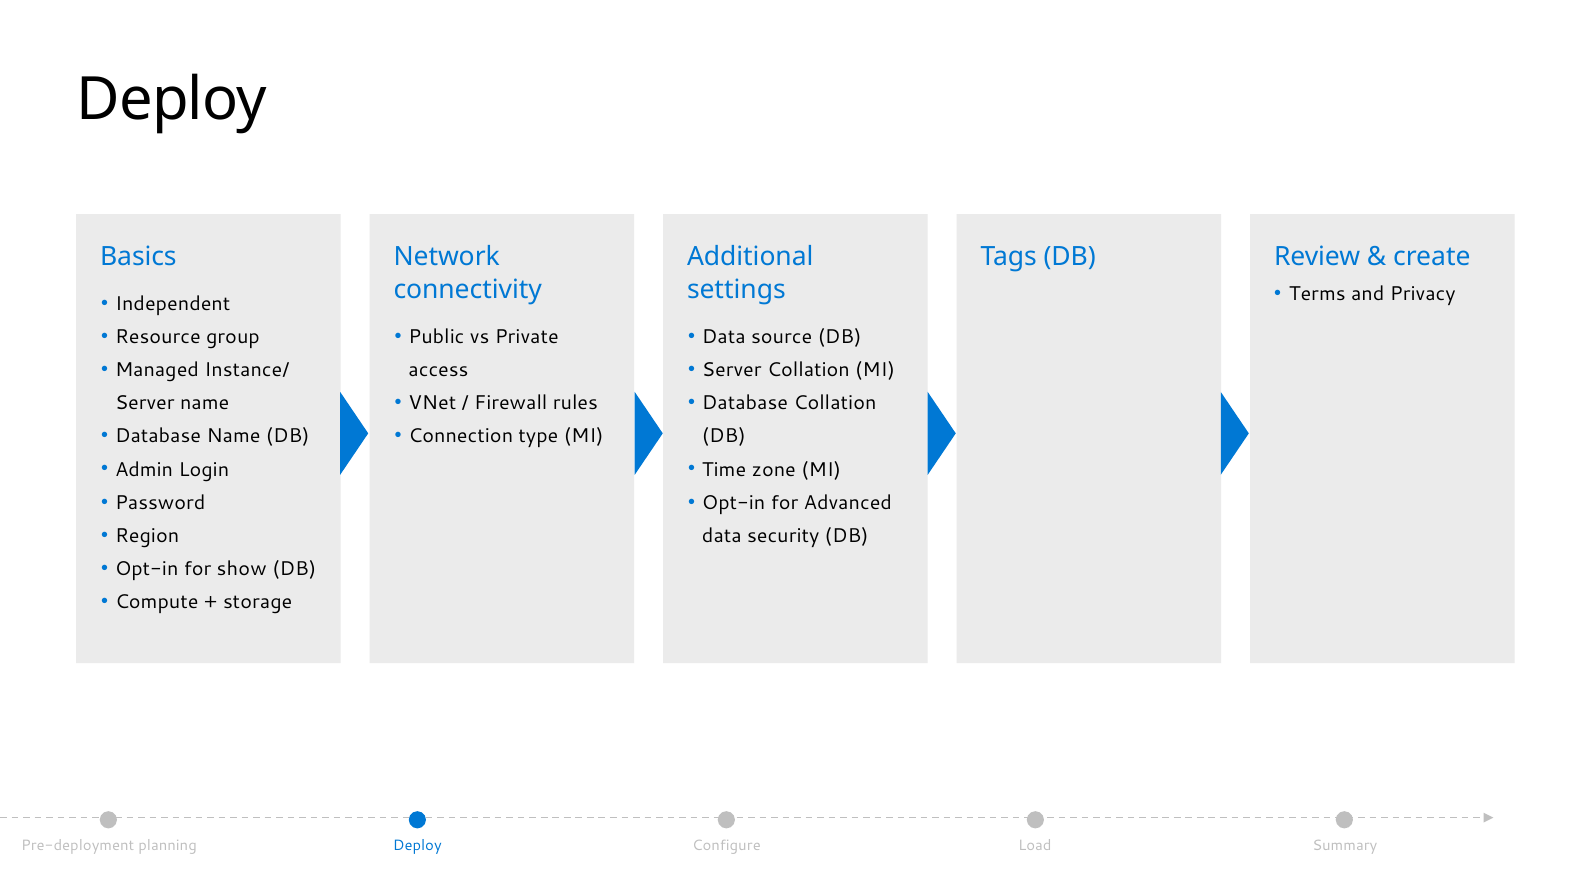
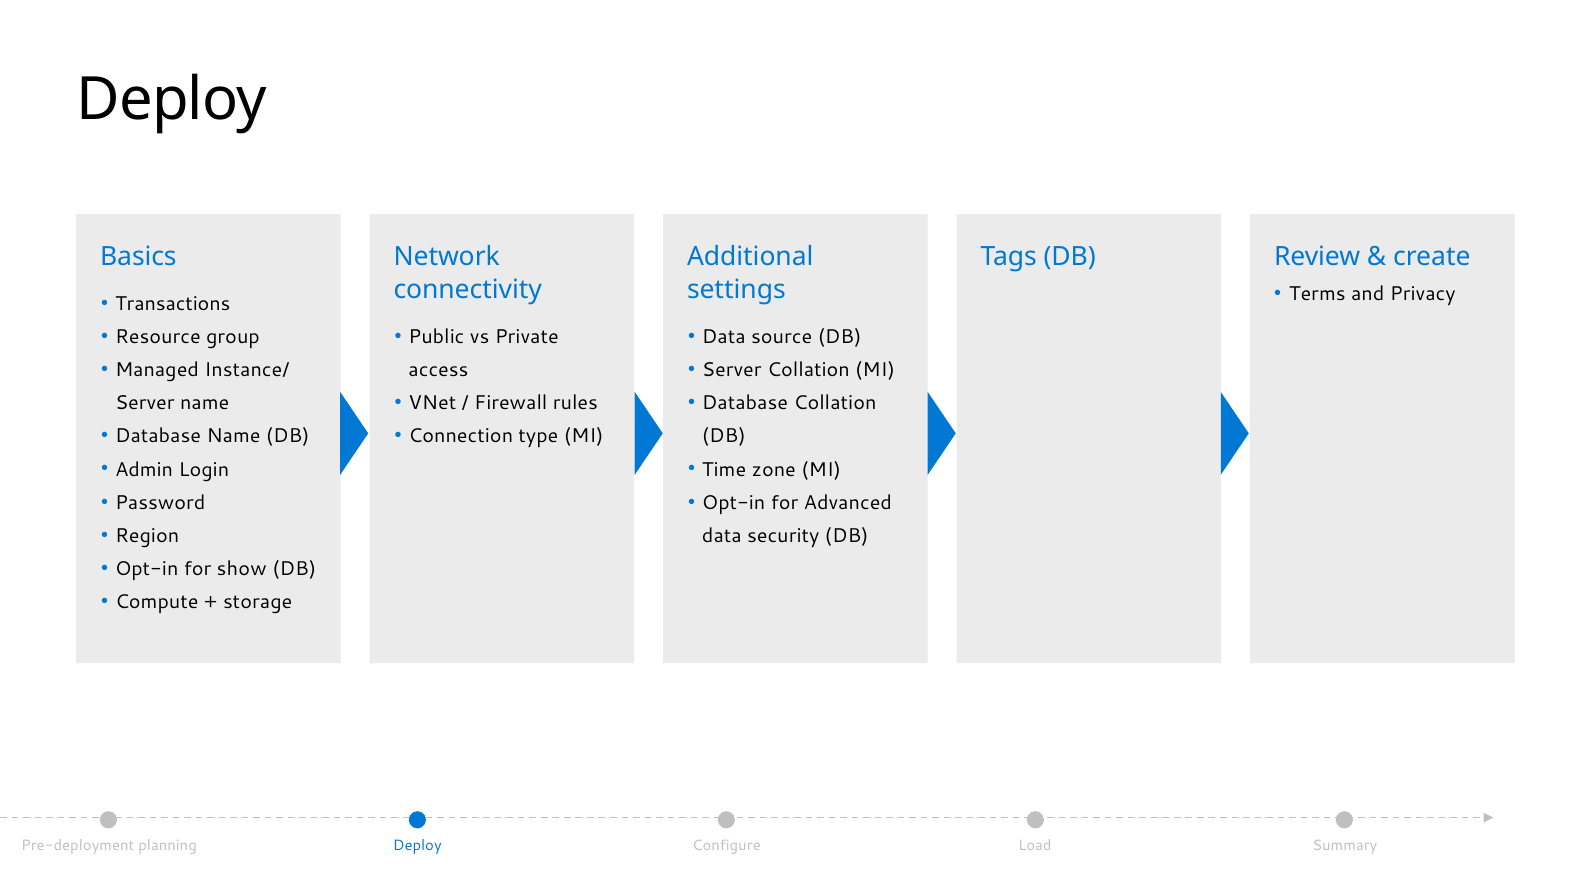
Independent: Independent -> Transactions
